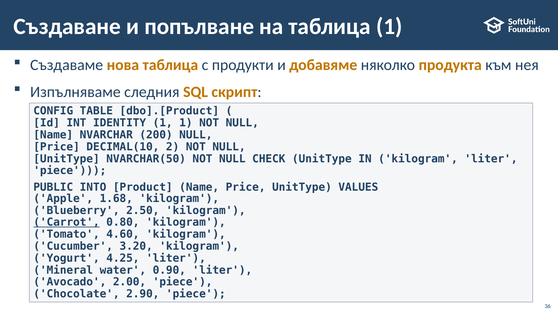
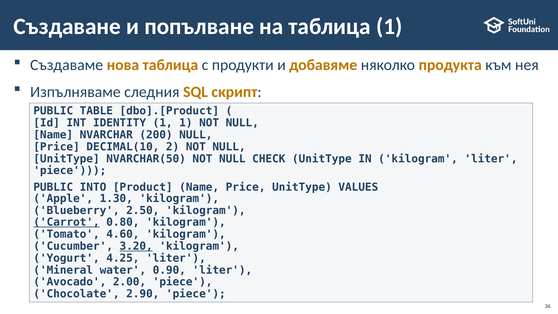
CONFIG at (53, 111): CONFIG -> PUBLIC
1.68: 1.68 -> 1.30
3.20 underline: none -> present
